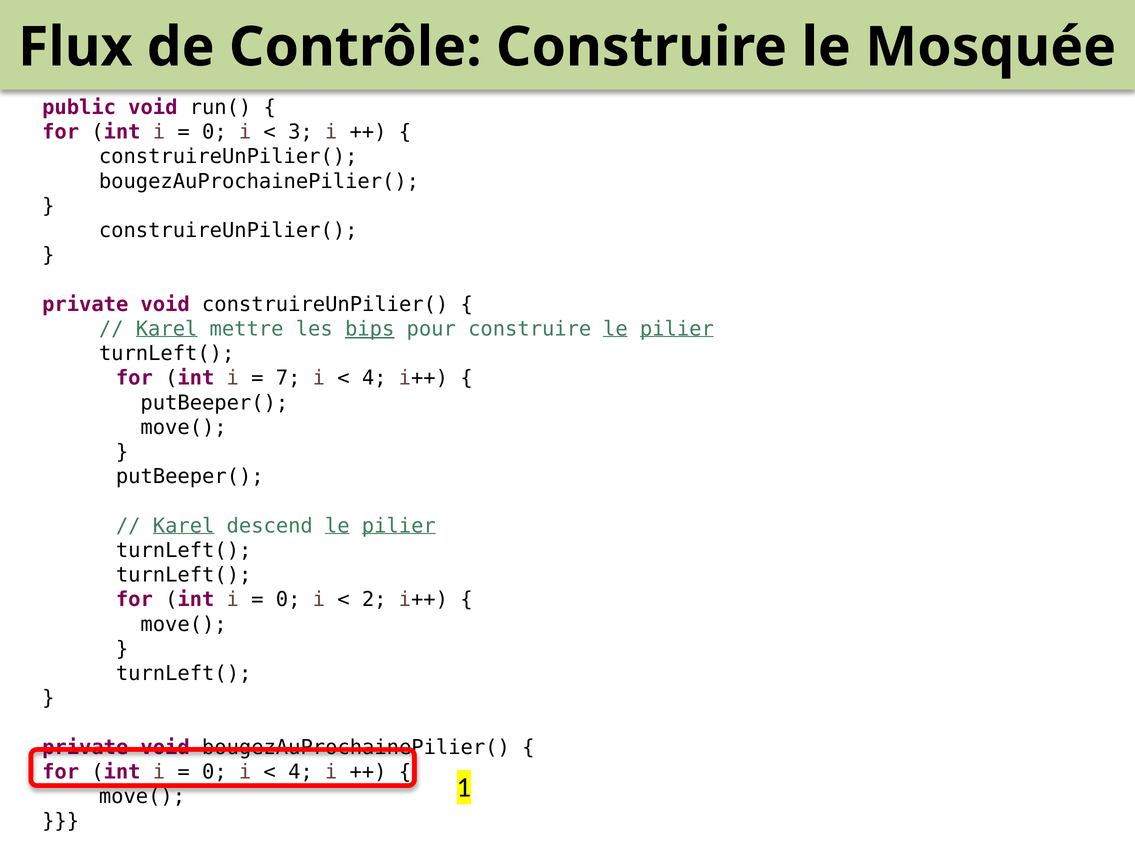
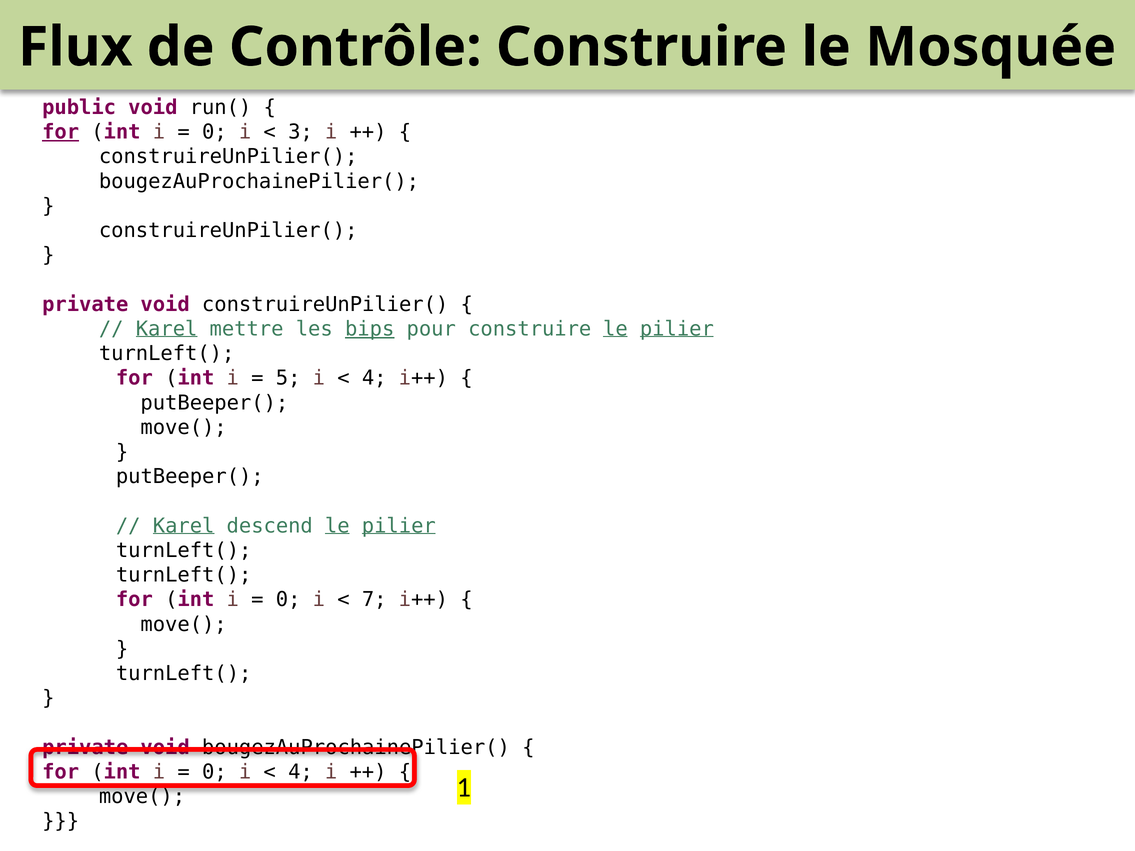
for at (61, 132) underline: none -> present
7: 7 -> 5
2: 2 -> 7
